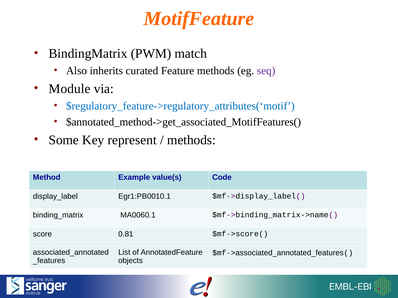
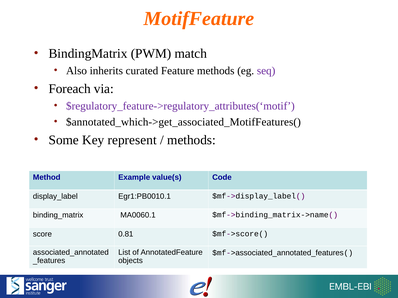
Module: Module -> Foreach
$regulatory_feature->regulatory_attributes(‘motif colour: blue -> purple
$annotated_method->get_associated_MotifFeatures(: $annotated_method->get_associated_MotifFeatures( -> $annotated_which->get_associated_MotifFeatures(
